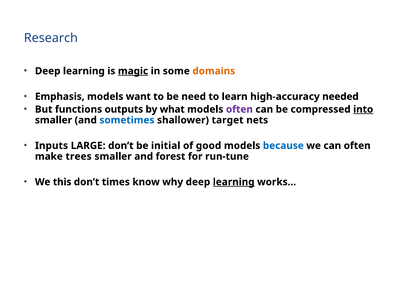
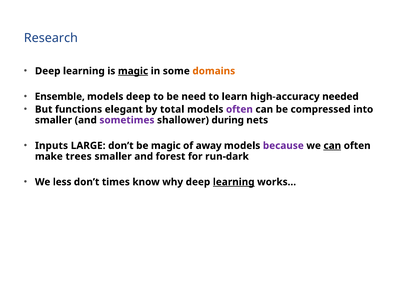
Emphasis: Emphasis -> Ensemble
models want: want -> deep
outputs: outputs -> elegant
what: what -> total
into underline: present -> none
sometimes colour: blue -> purple
target: target -> during
be initial: initial -> magic
good: good -> away
because colour: blue -> purple
can at (332, 146) underline: none -> present
run-tune: run-tune -> run-dark
this: this -> less
